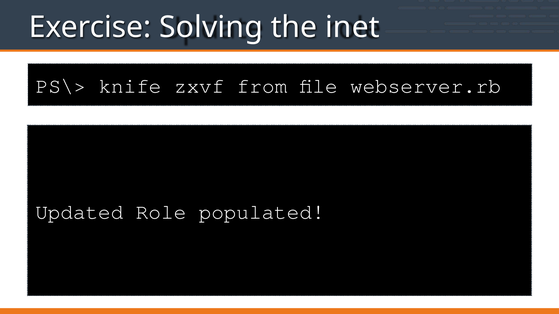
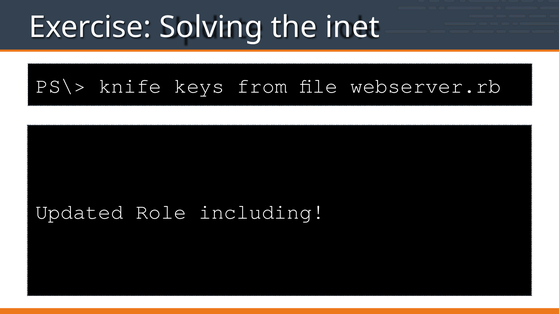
zxvf: zxvf -> keys
populated: populated -> including
